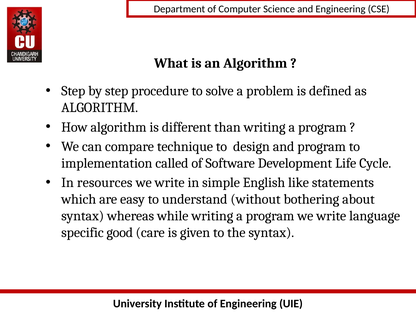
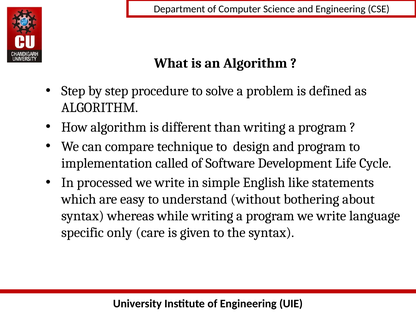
resources: resources -> processed
good: good -> only
